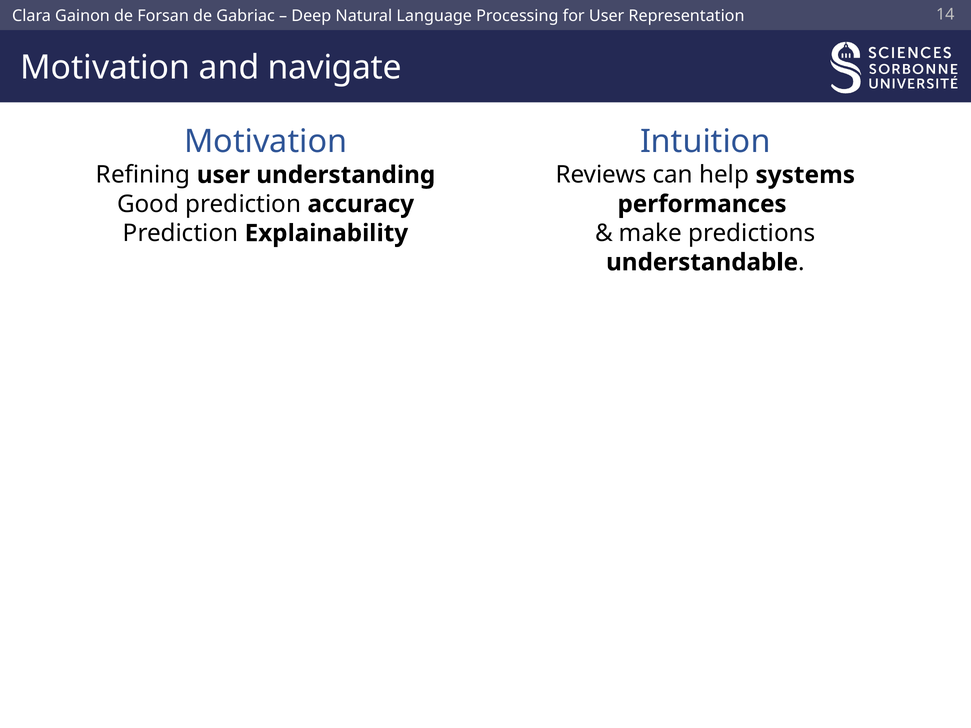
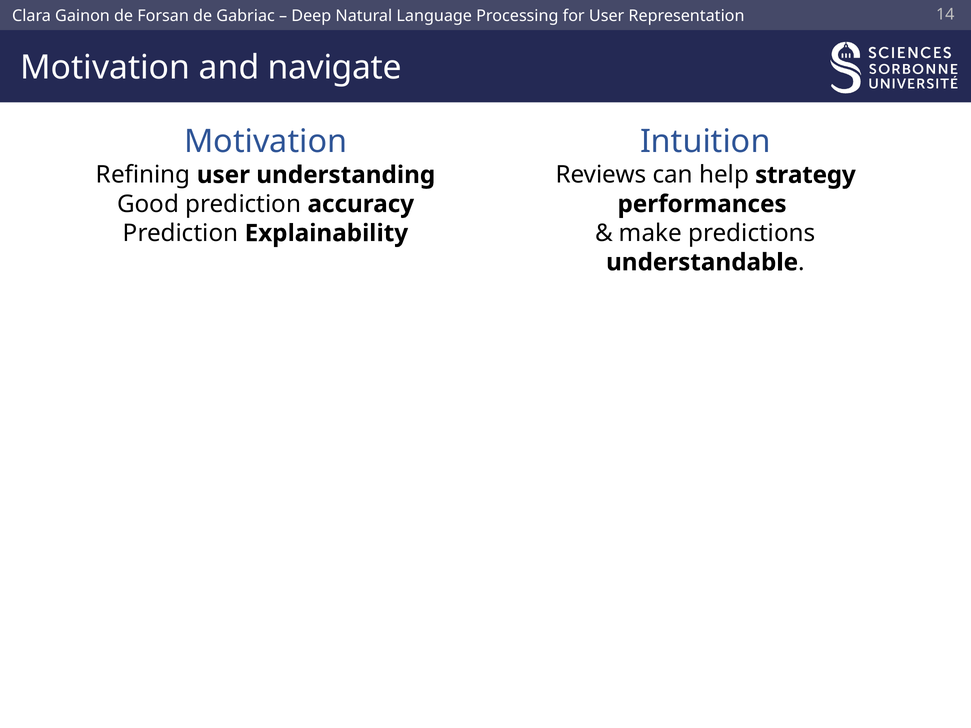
systems: systems -> strategy
